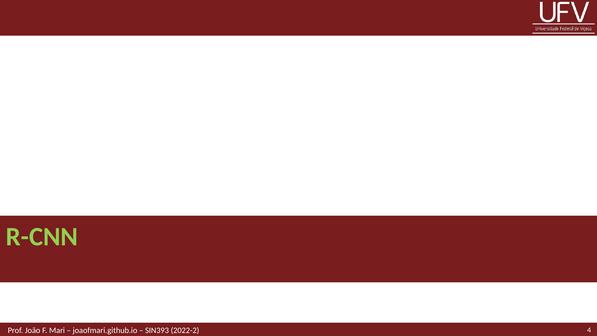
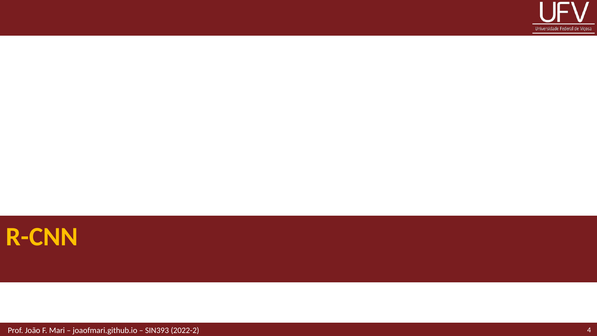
R-CNN colour: light green -> yellow
